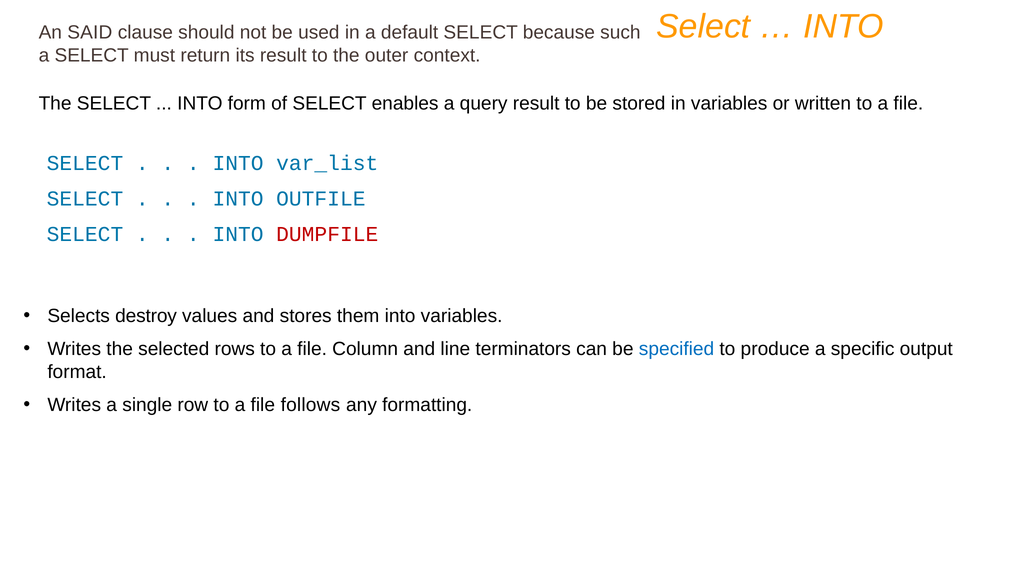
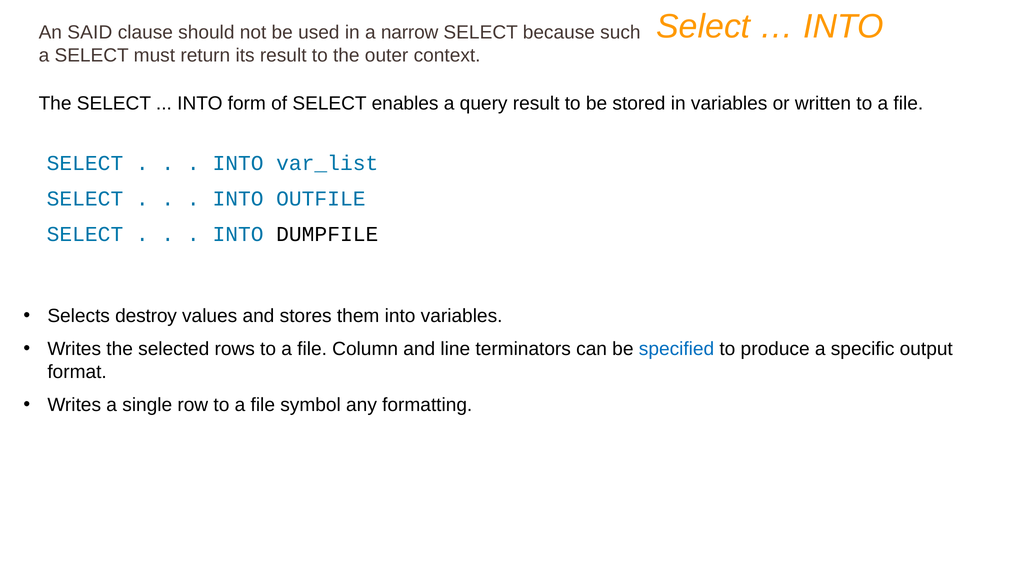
default: default -> narrow
DUMPFILE colour: red -> black
follows: follows -> symbol
